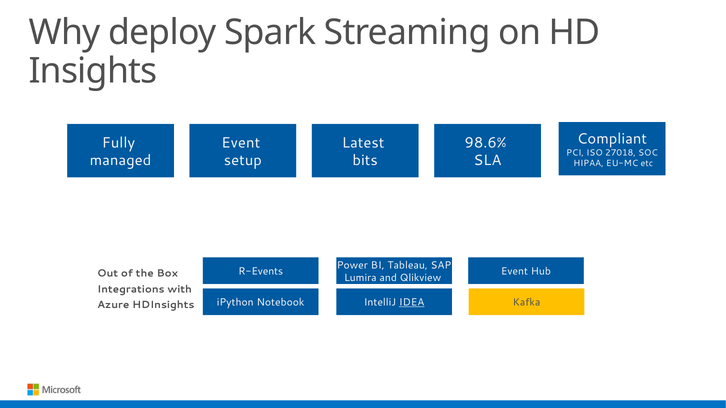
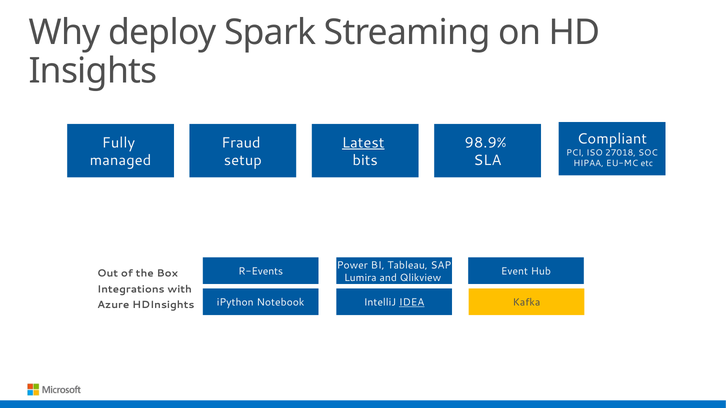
Event at (241, 143): Event -> Fraud
Latest underline: none -> present
98.6%: 98.6% -> 98.9%
